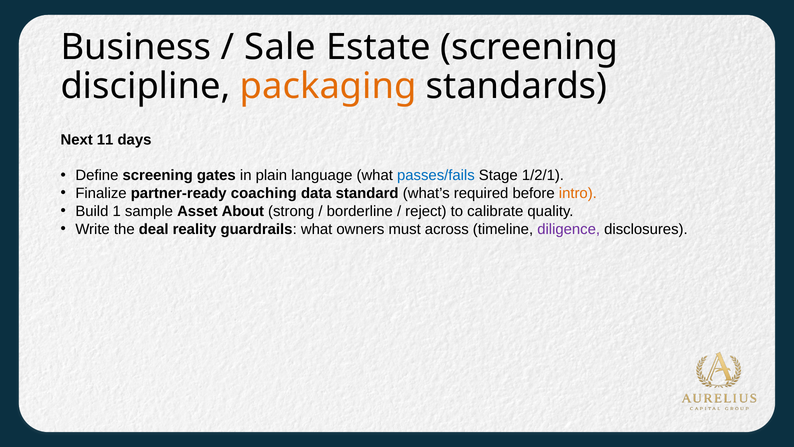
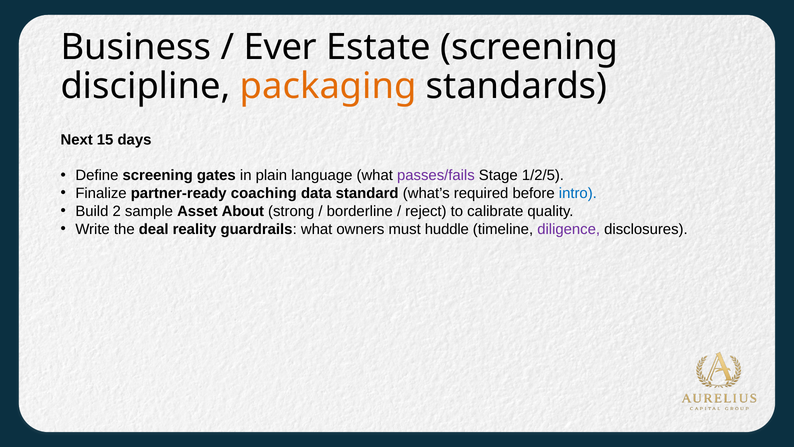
Sale: Sale -> Ever
11: 11 -> 15
passes/fails colour: blue -> purple
1/2/1: 1/2/1 -> 1/2/5
intro colour: orange -> blue
1: 1 -> 2
across: across -> huddle
